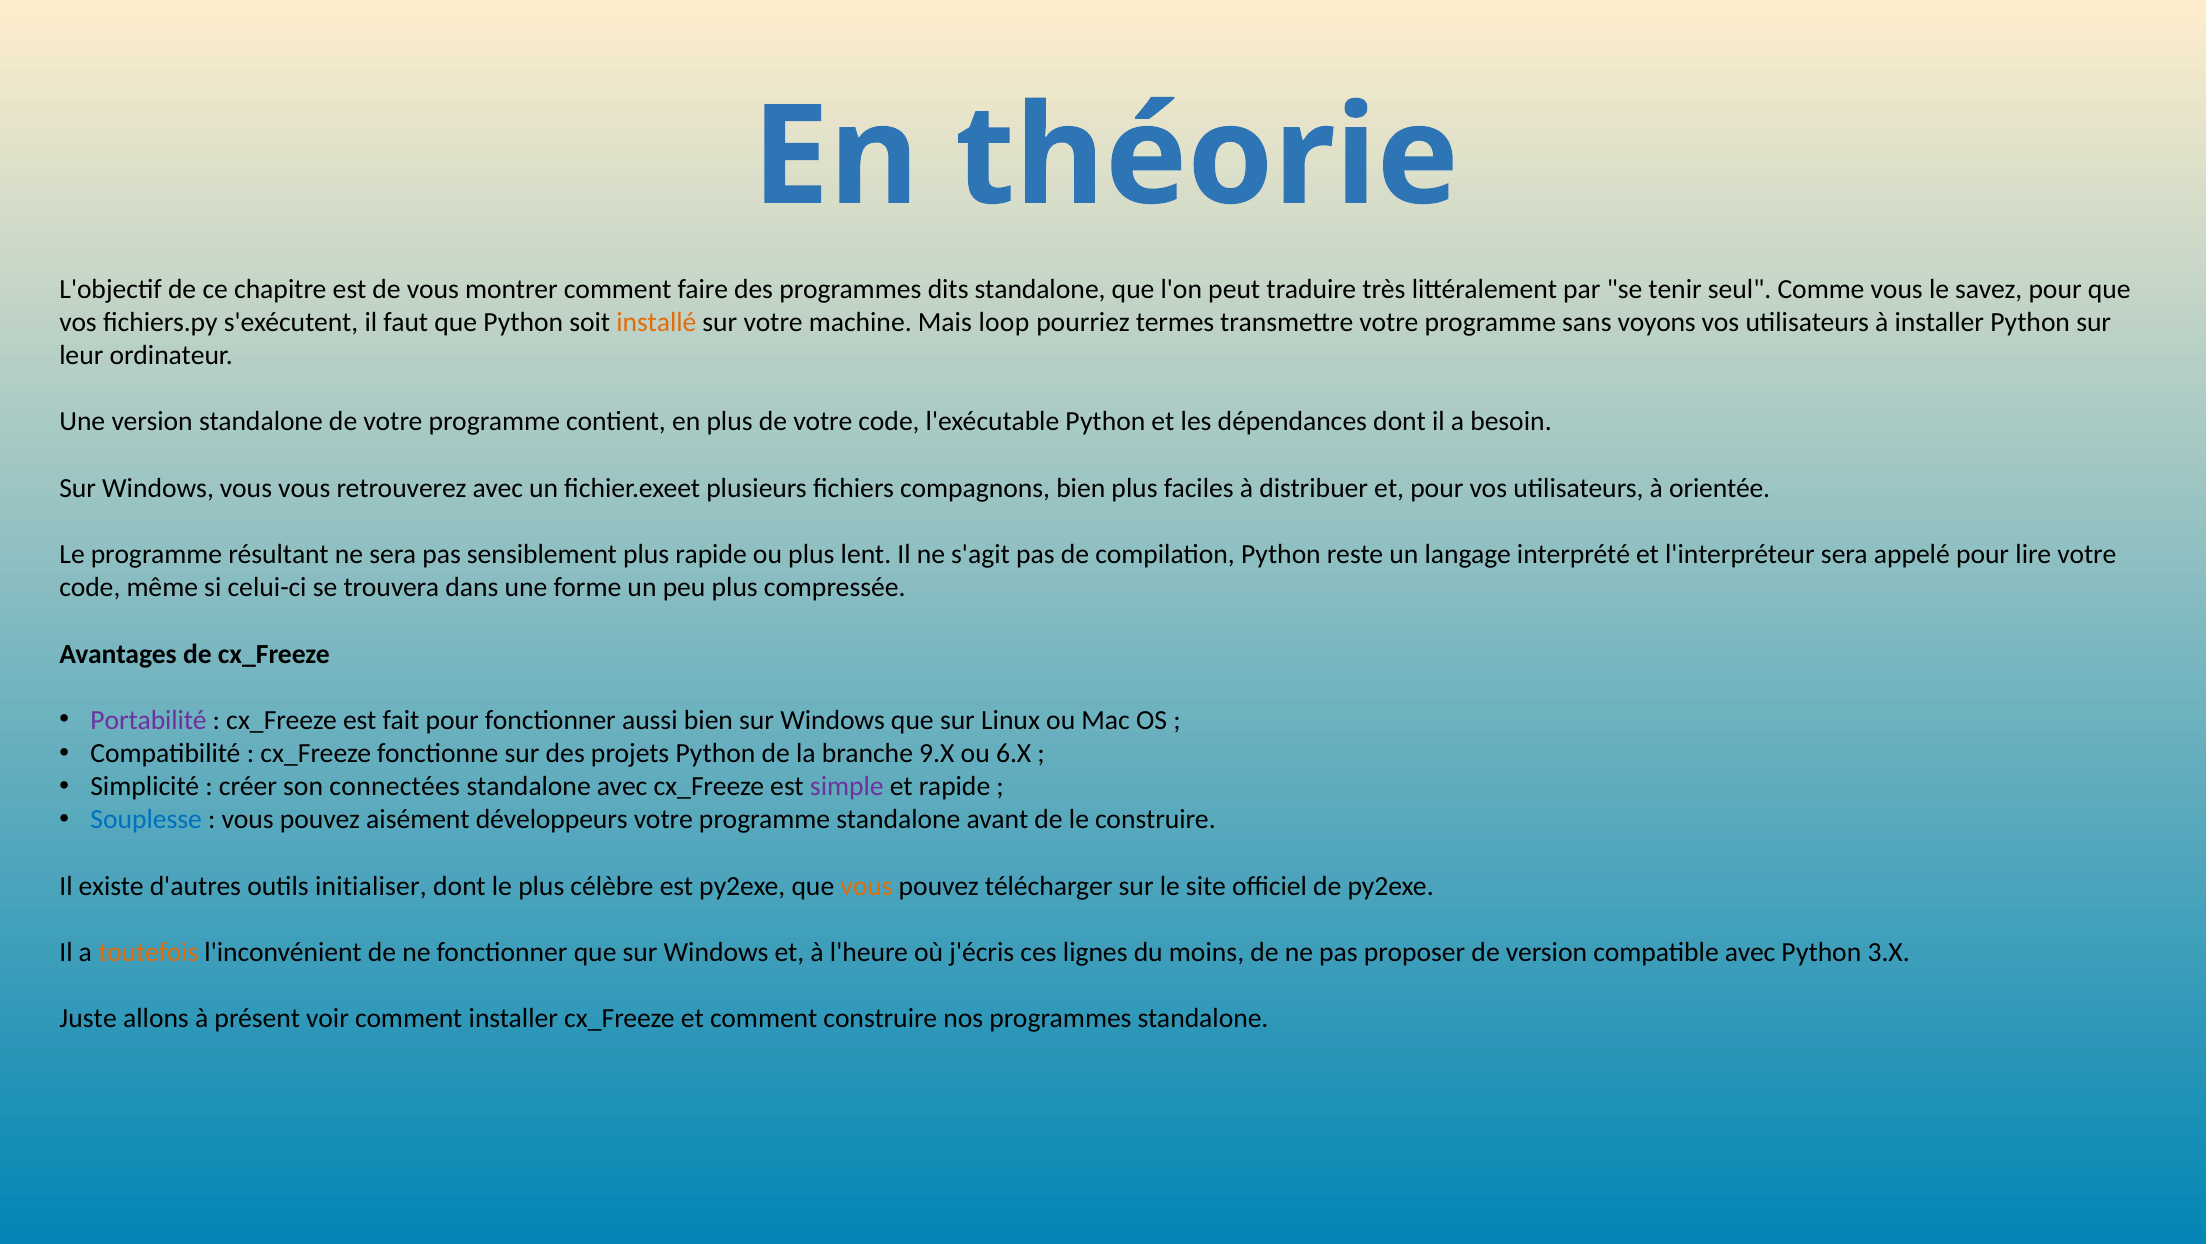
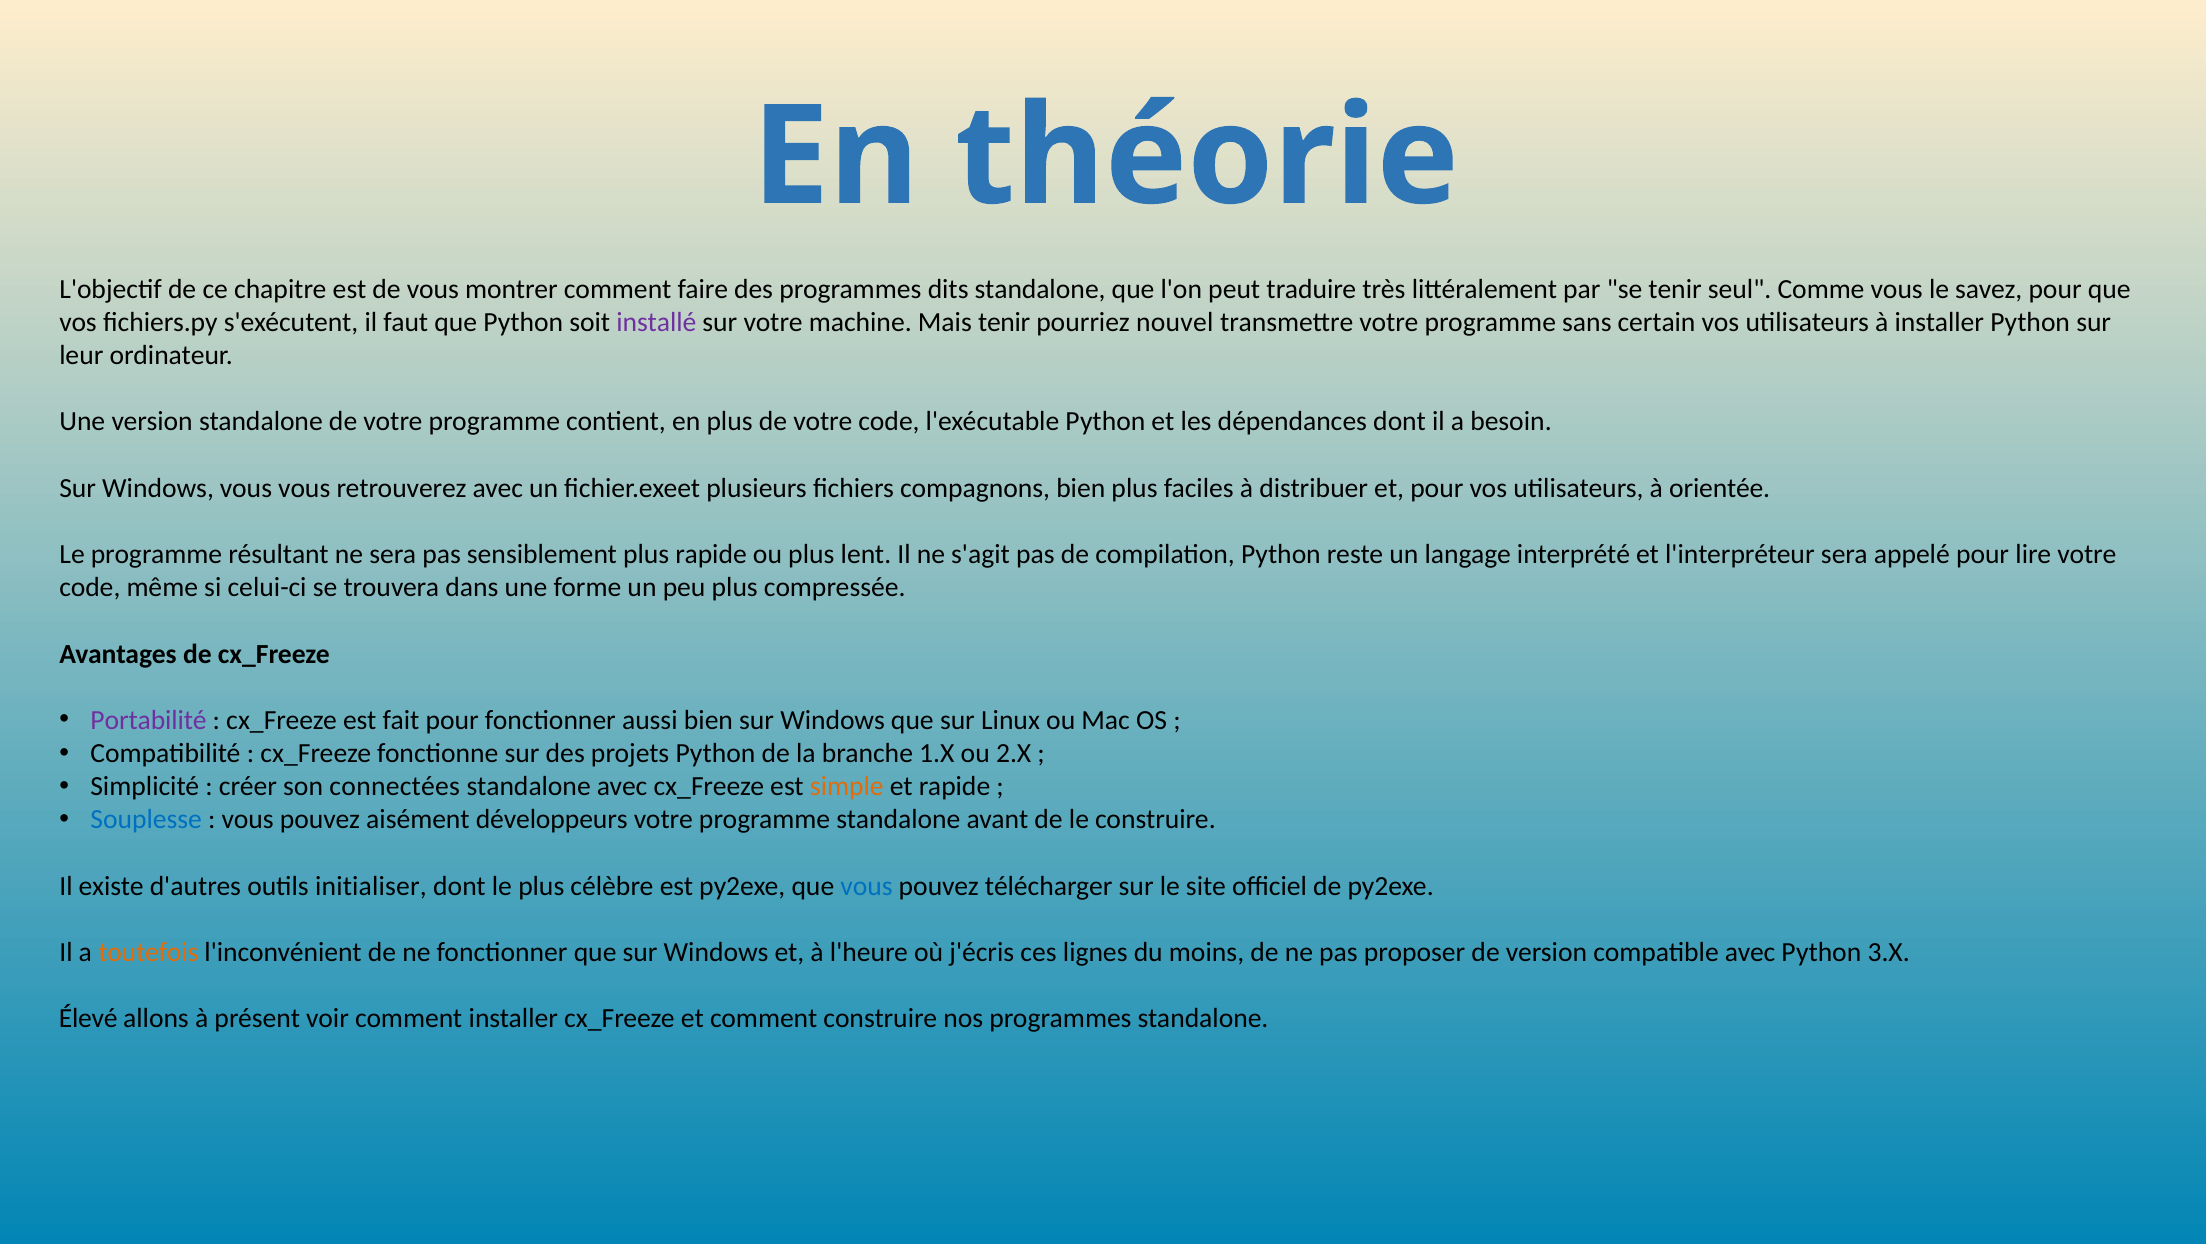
installé colour: orange -> purple
Mais loop: loop -> tenir
termes: termes -> nouvel
voyons: voyons -> certain
9.X: 9.X -> 1.X
6.X: 6.X -> 2.X
simple colour: purple -> orange
vous at (867, 886) colour: orange -> blue
Juste: Juste -> Élevé
